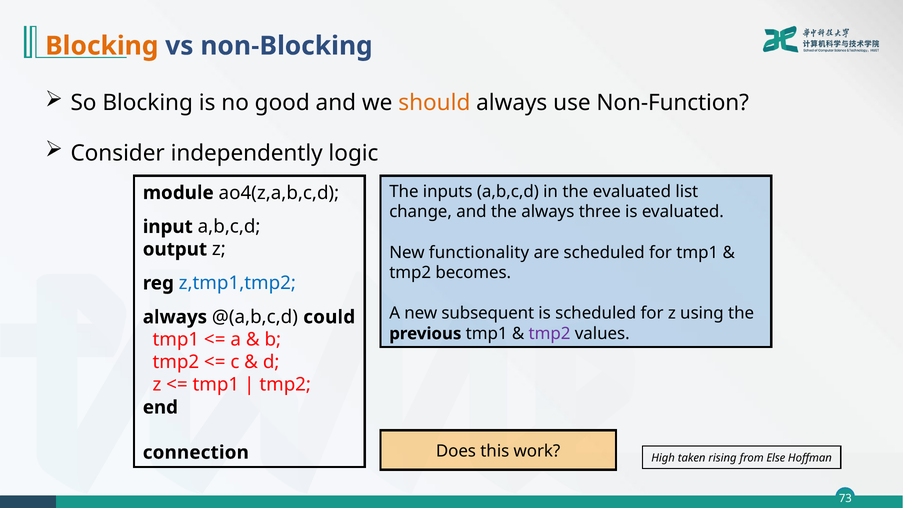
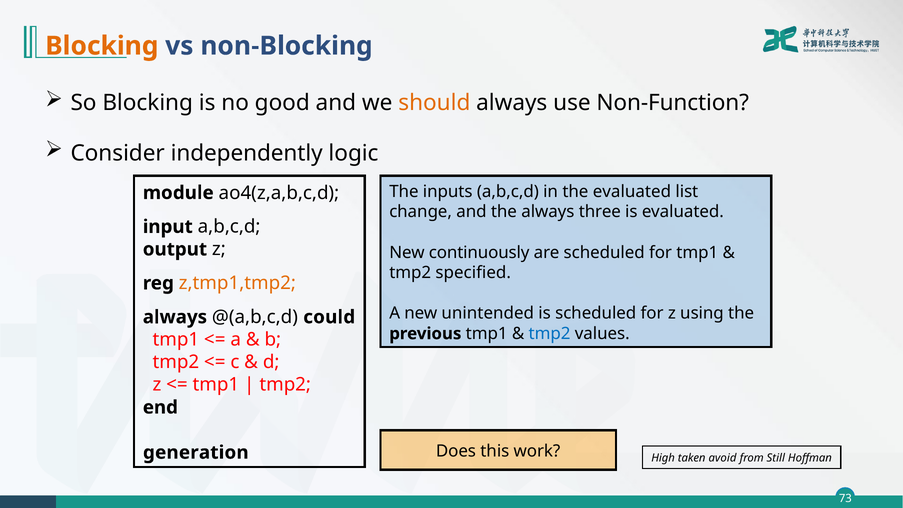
functionality: functionality -> continuously
becomes: becomes -> specified
z,tmp1,tmp2 colour: blue -> orange
subsequent: subsequent -> unintended
tmp2 at (550, 334) colour: purple -> blue
connection: connection -> generation
rising: rising -> avoid
Else: Else -> Still
